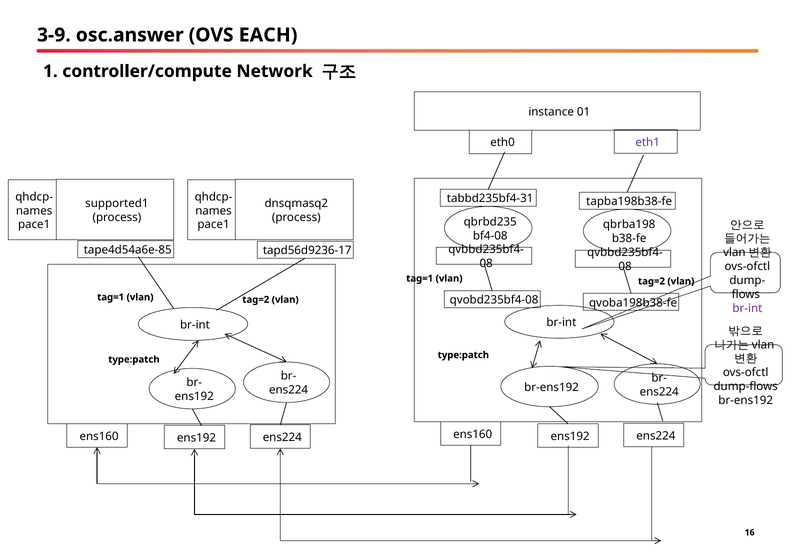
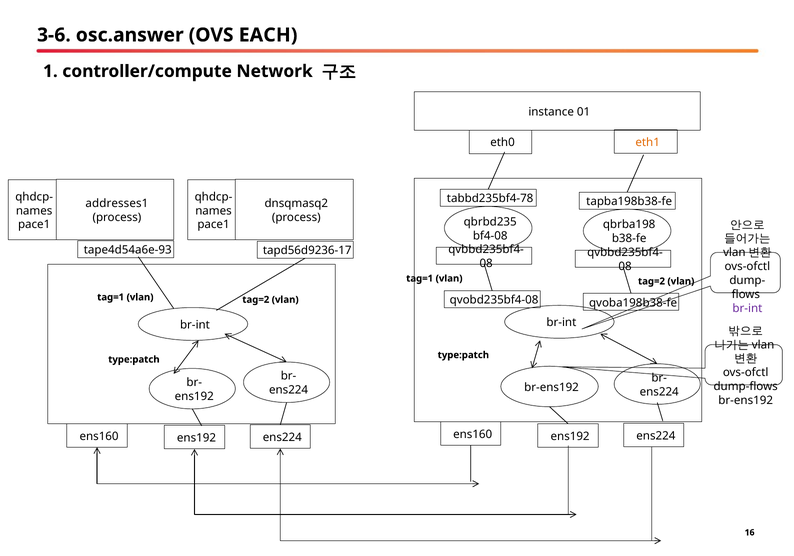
3-9: 3-9 -> 3-6
eth1 colour: purple -> orange
tabbd235bf4-31: tabbd235bf4-31 -> tabbd235bf4-78
supported1: supported1 -> addresses1
tape4d54a6e-85: tape4d54a6e-85 -> tape4d54a6e-93
